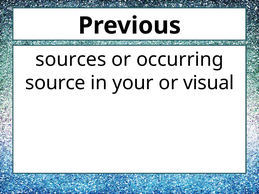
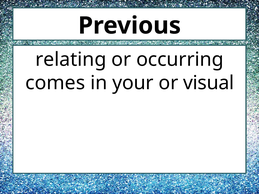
sources: sources -> relating
source: source -> comes
